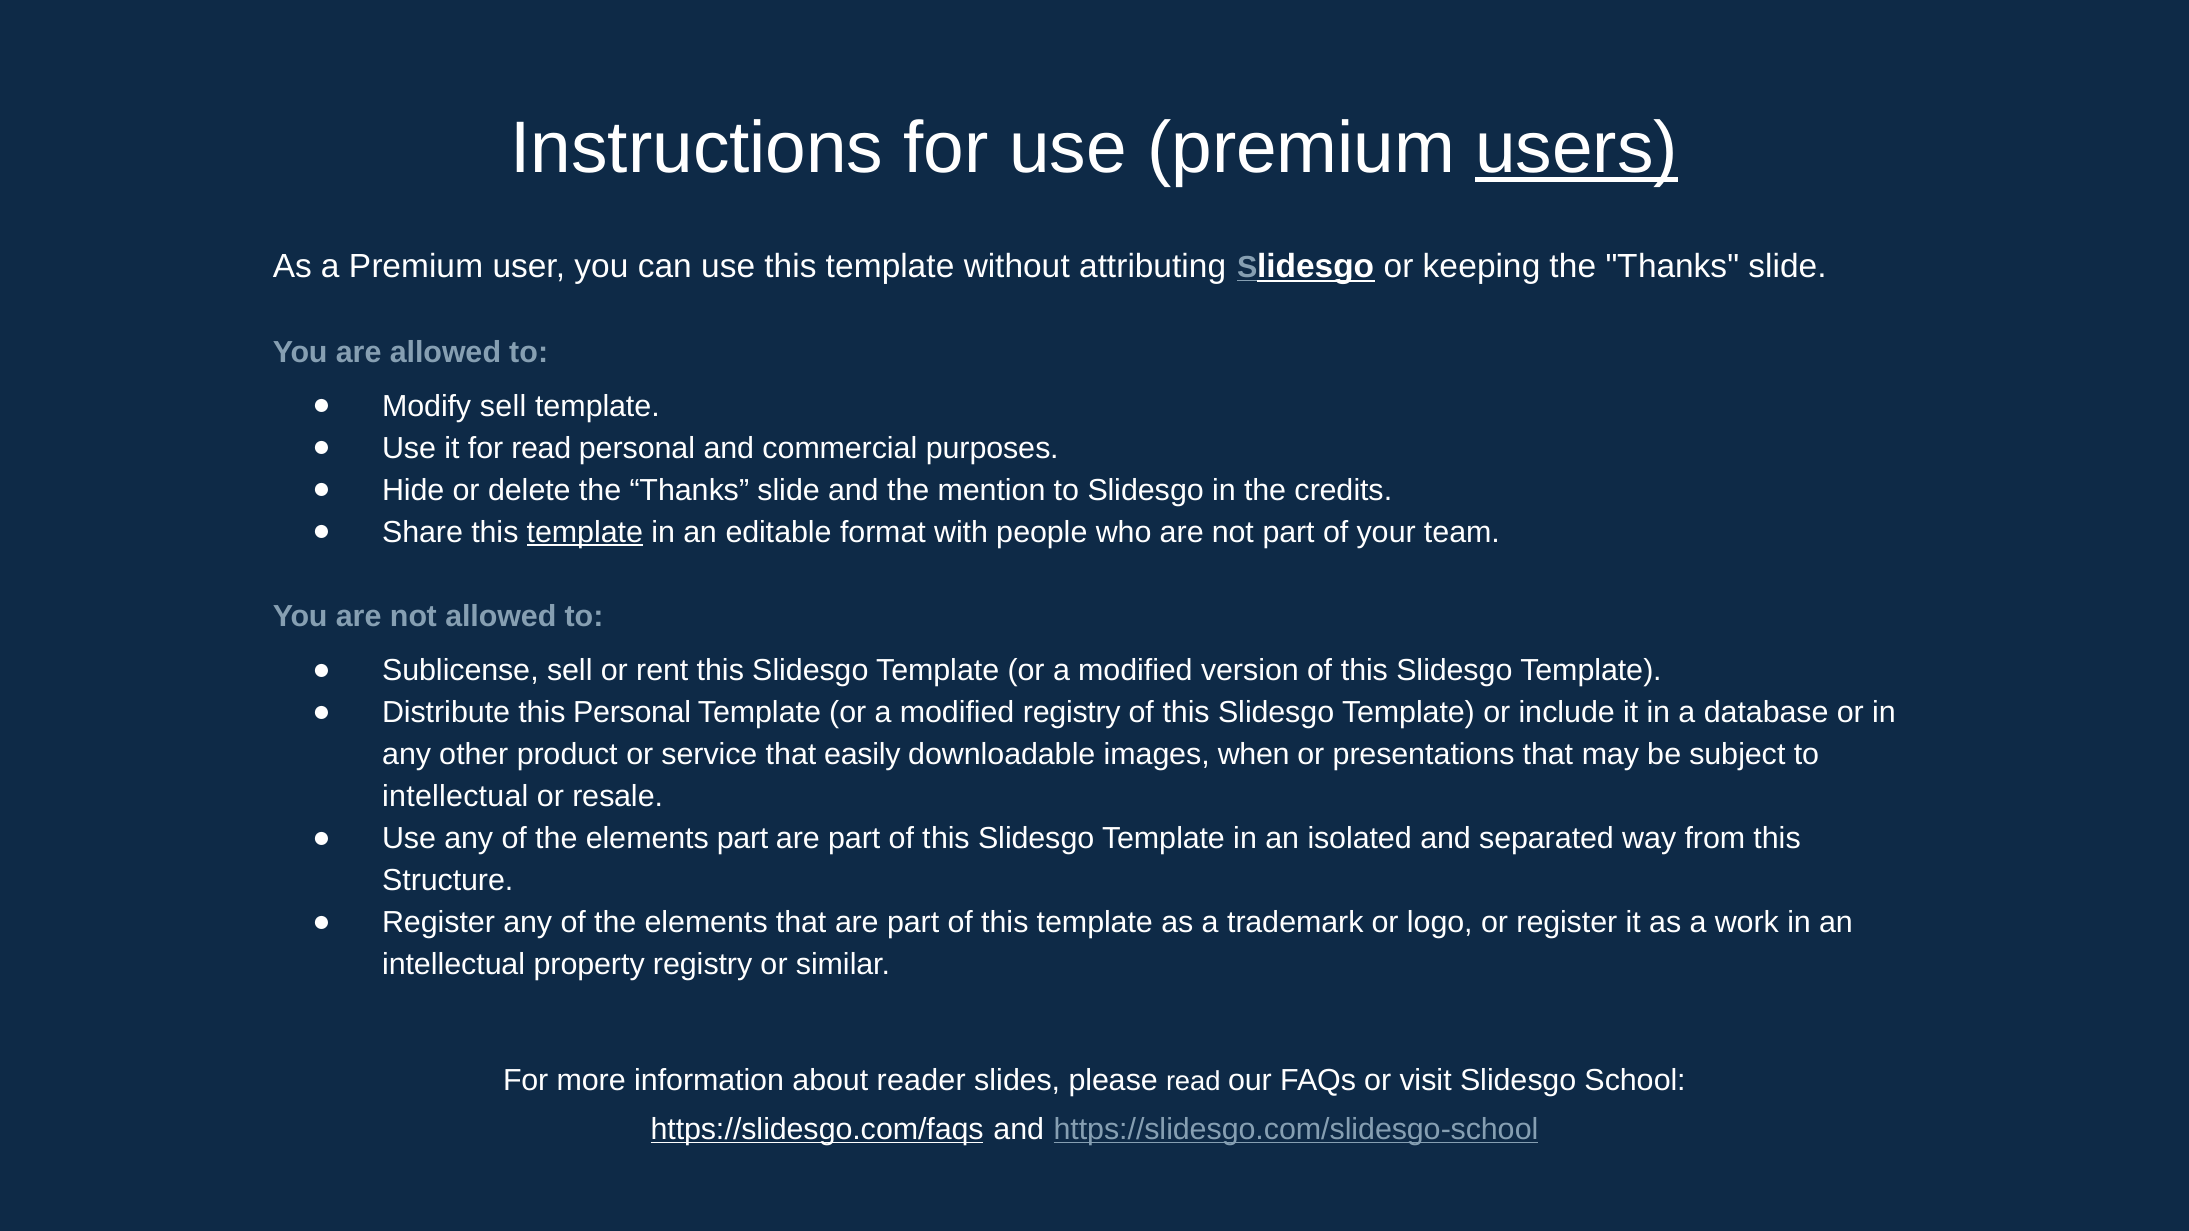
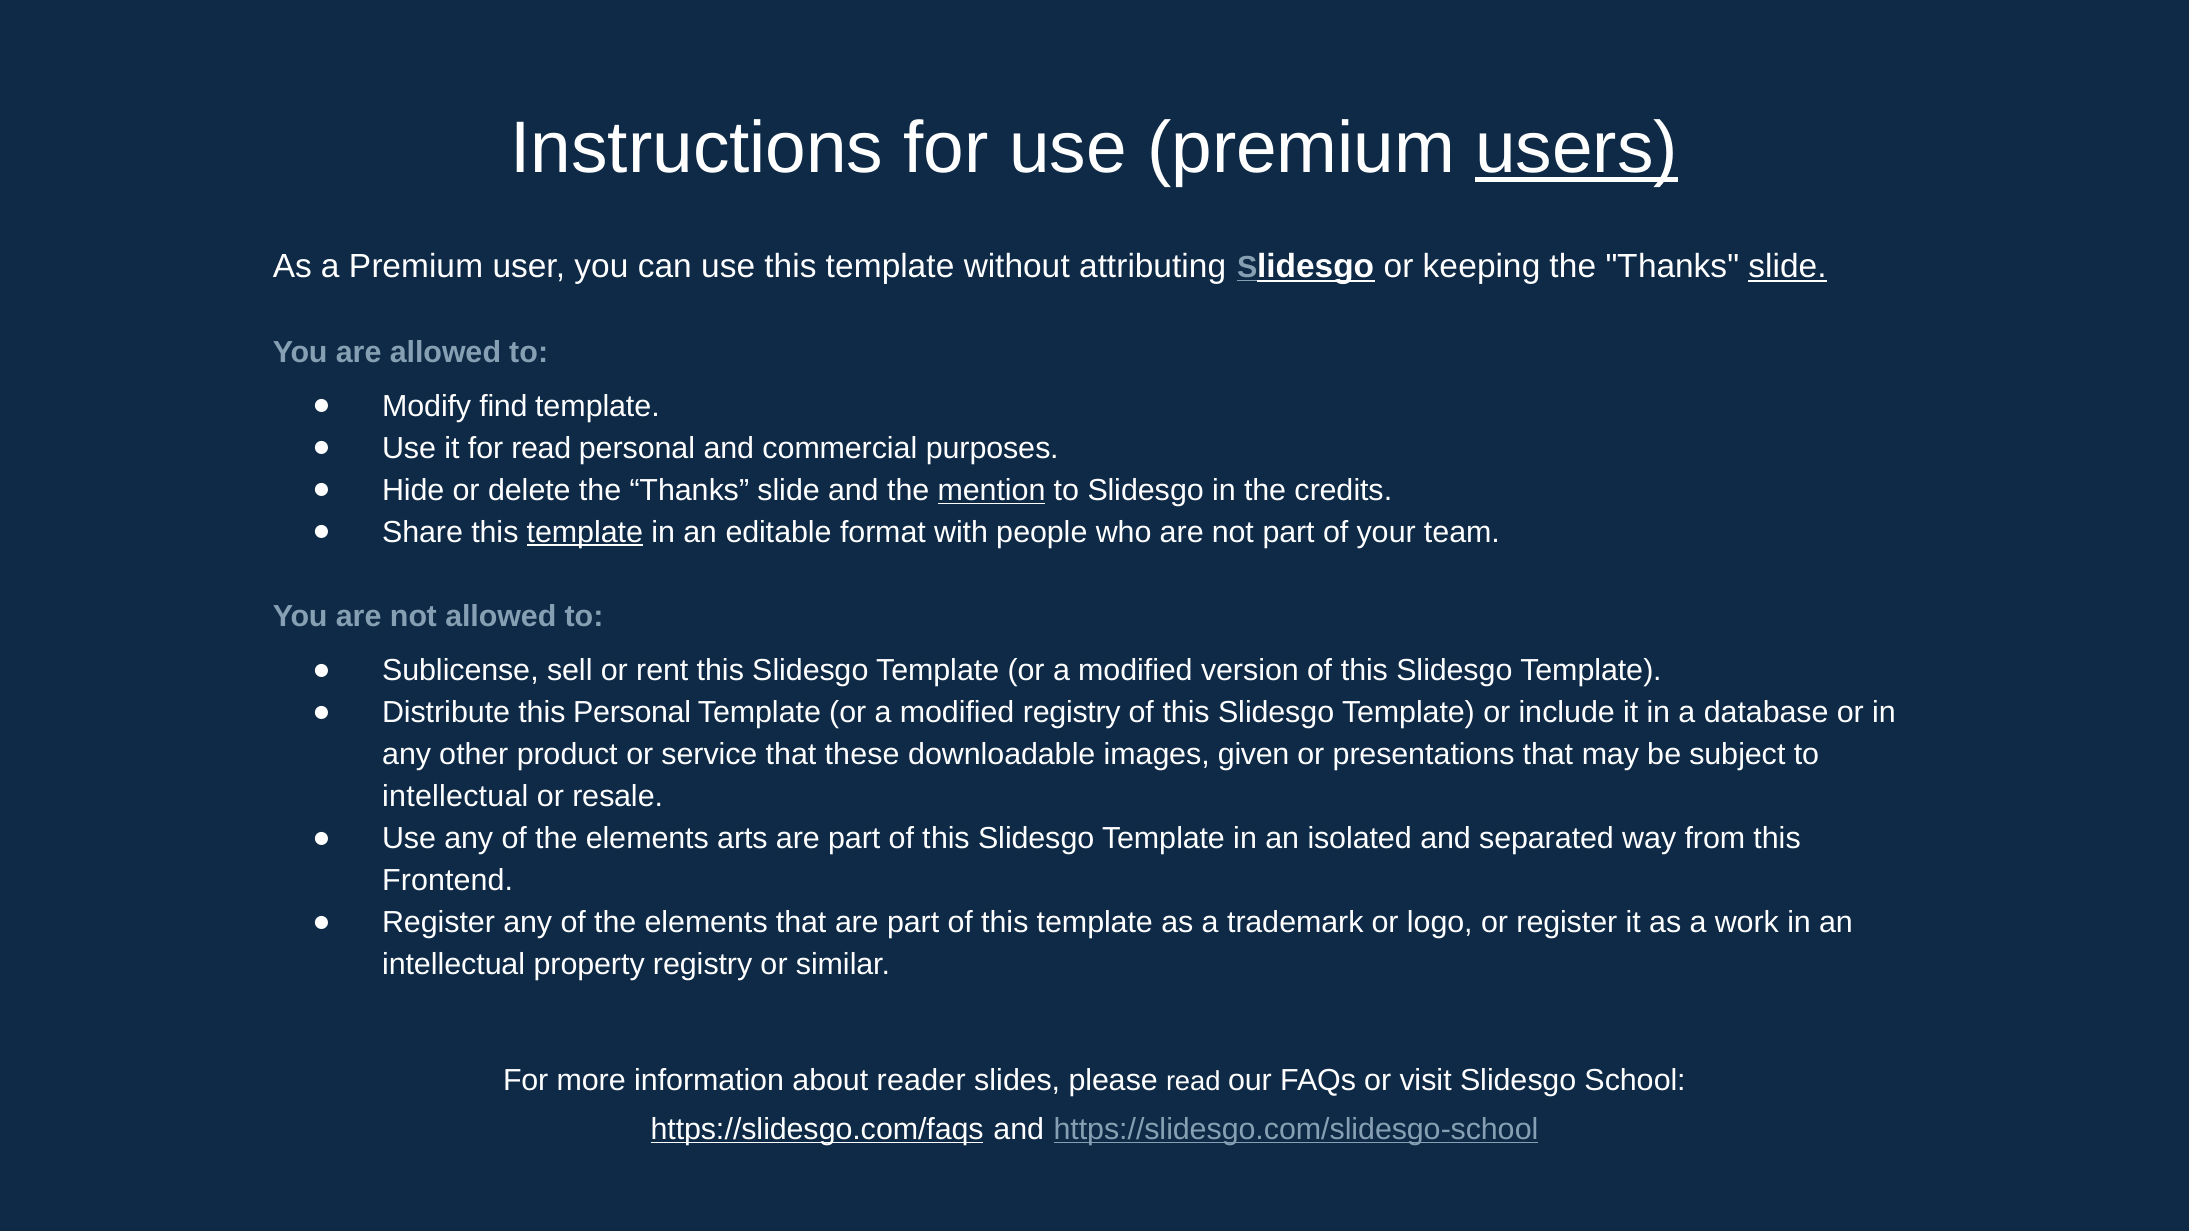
slide at (1787, 266) underline: none -> present
Modify sell: sell -> find
mention underline: none -> present
easily: easily -> these
when: when -> given
elements part: part -> arts
Structure: Structure -> Frontend
